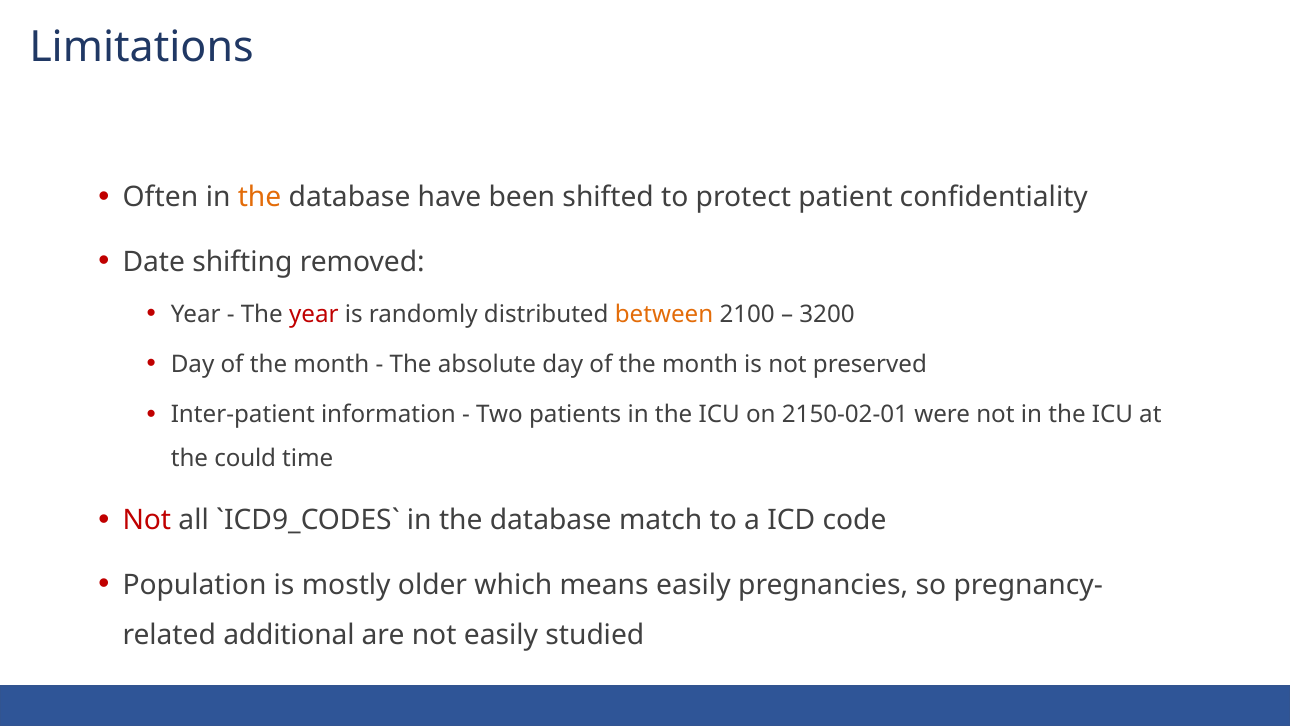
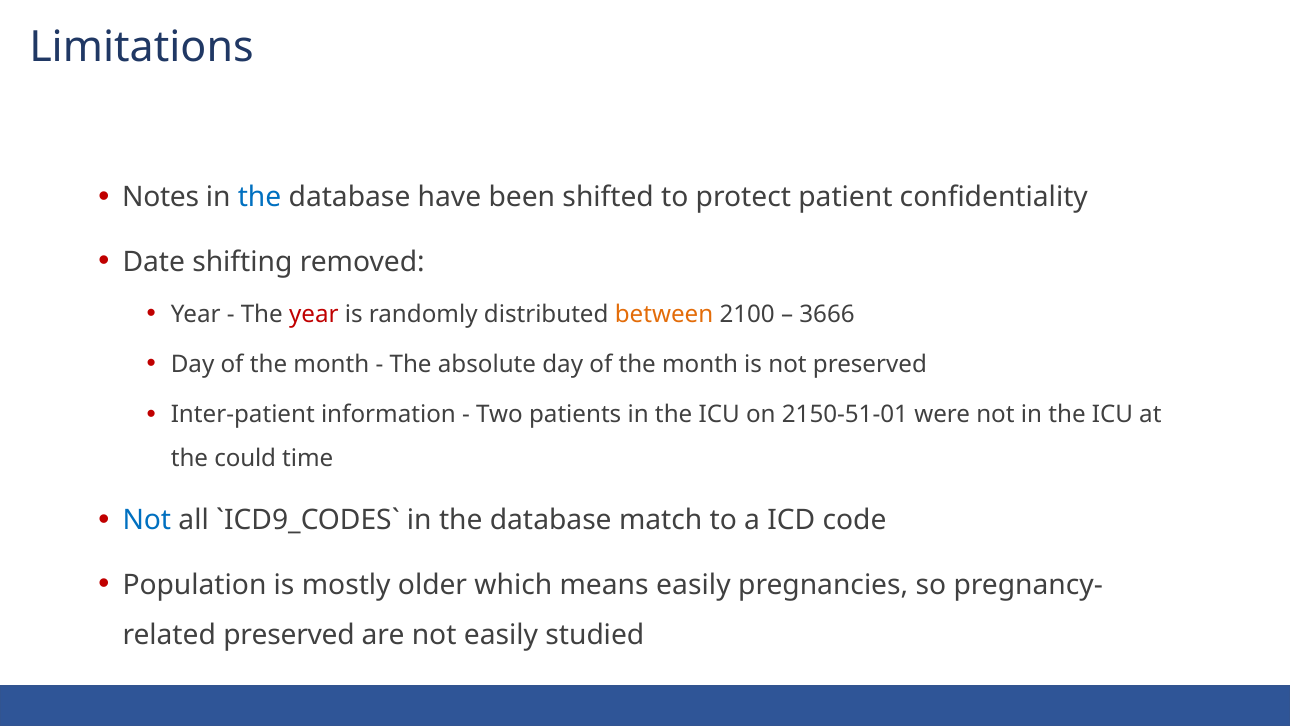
Often: Often -> Notes
the at (260, 197) colour: orange -> blue
3200: 3200 -> 3666
2150-02-01: 2150-02-01 -> 2150-51-01
Not at (147, 520) colour: red -> blue
additional at (289, 635): additional -> preserved
